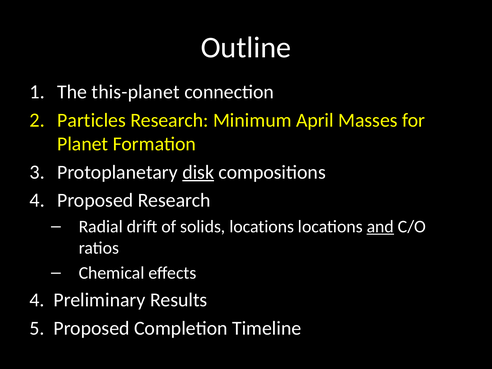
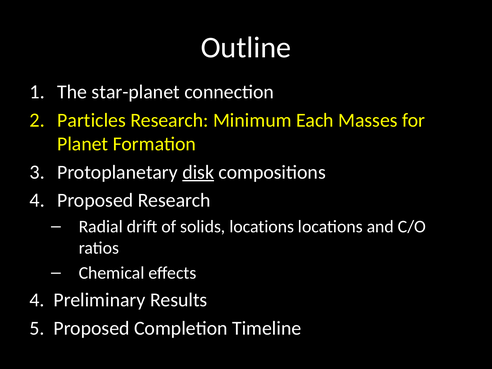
this-planet: this-planet -> star-planet
April: April -> Each
and underline: present -> none
